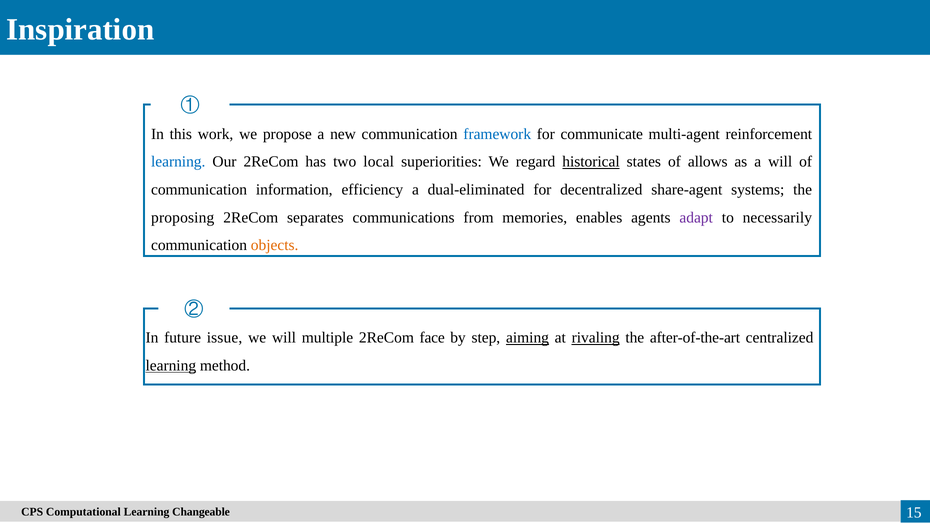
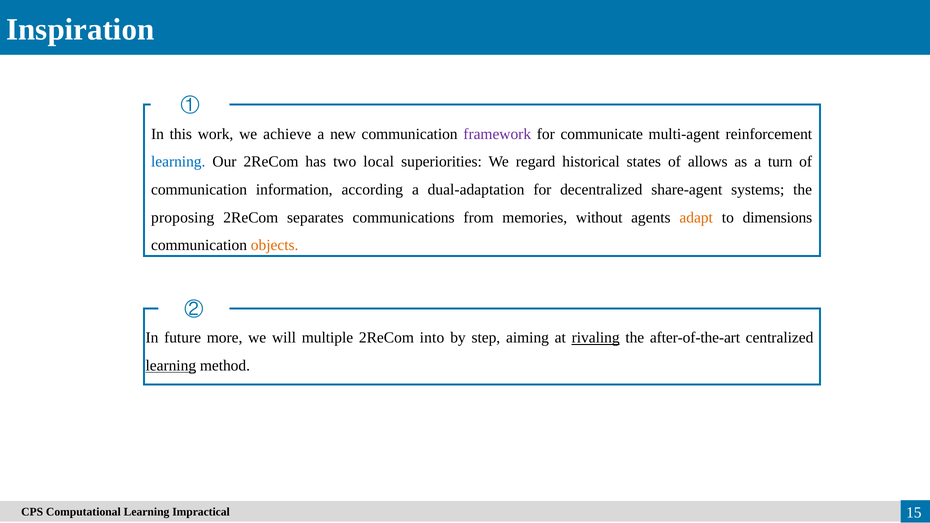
propose: propose -> achieve
framework colour: blue -> purple
historical underline: present -> none
a will: will -> turn
efficiency: efficiency -> according
dual-eliminated: dual-eliminated -> dual-adaptation
enables: enables -> without
adapt colour: purple -> orange
necessarily: necessarily -> dimensions
issue: issue -> more
face: face -> into
aiming underline: present -> none
Changeable: Changeable -> Impractical
